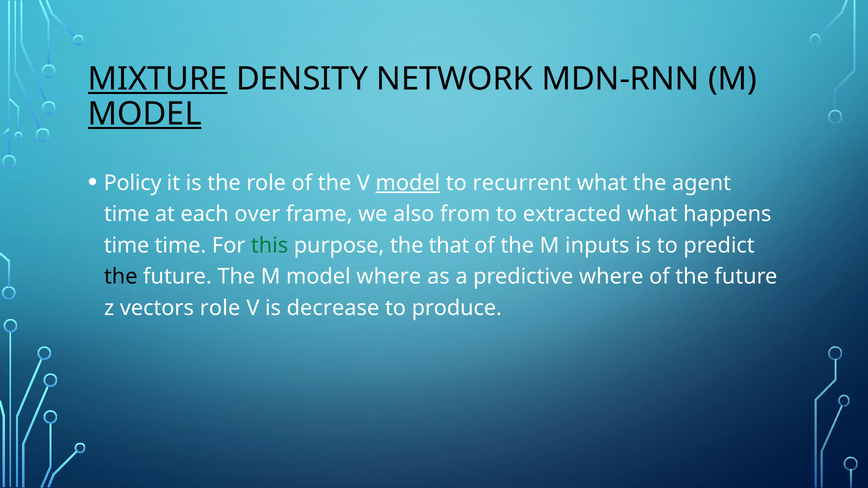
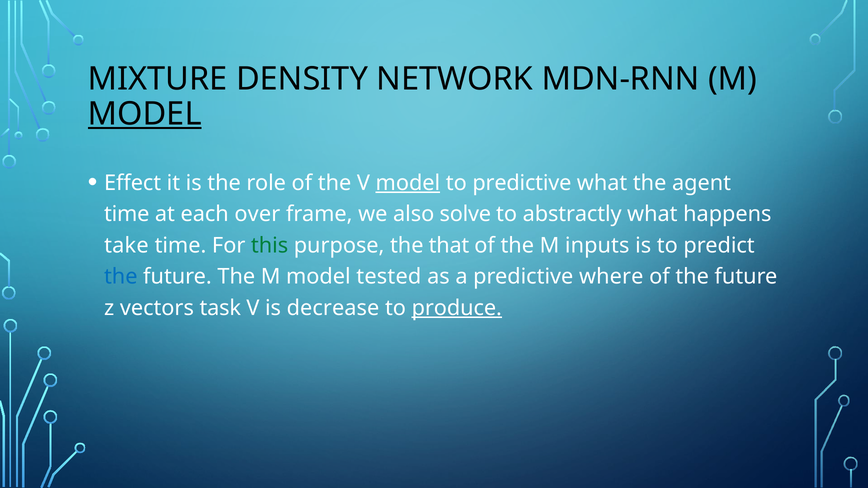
MIXTURE underline: present -> none
Policy: Policy -> Effect
to recurrent: recurrent -> predictive
from: from -> solve
extracted: extracted -> abstractly
time at (127, 246): time -> take
the at (121, 277) colour: black -> blue
model where: where -> tested
vectors role: role -> task
produce underline: none -> present
